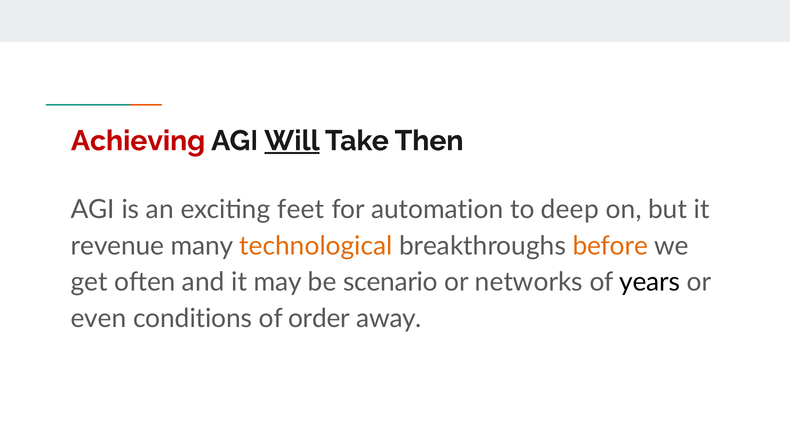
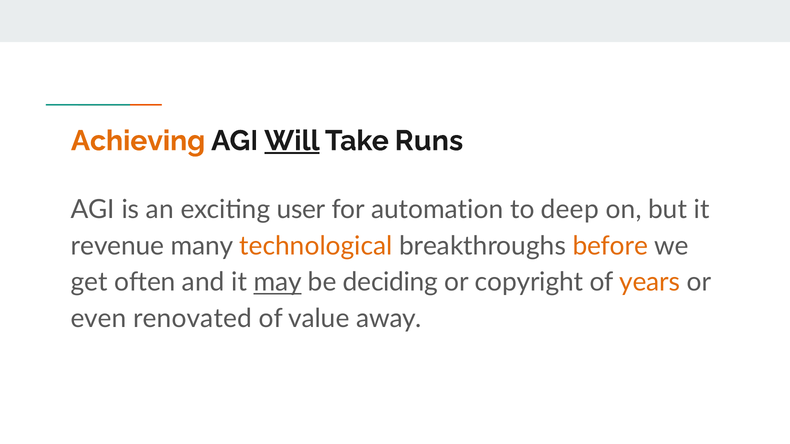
Achieving colour: red -> orange
Then: Then -> Runs
feet: feet -> user
may underline: none -> present
scenario: scenario -> deciding
networks: networks -> copyright
years colour: black -> orange
conditions: conditions -> renovated
order: order -> value
